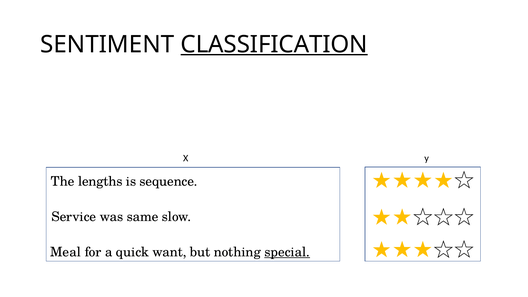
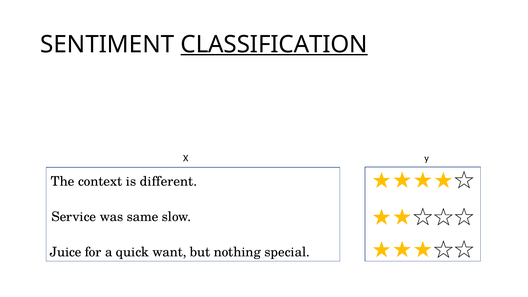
lengths: lengths -> context
sequence: sequence -> different
Meal: Meal -> Juice
special underline: present -> none
